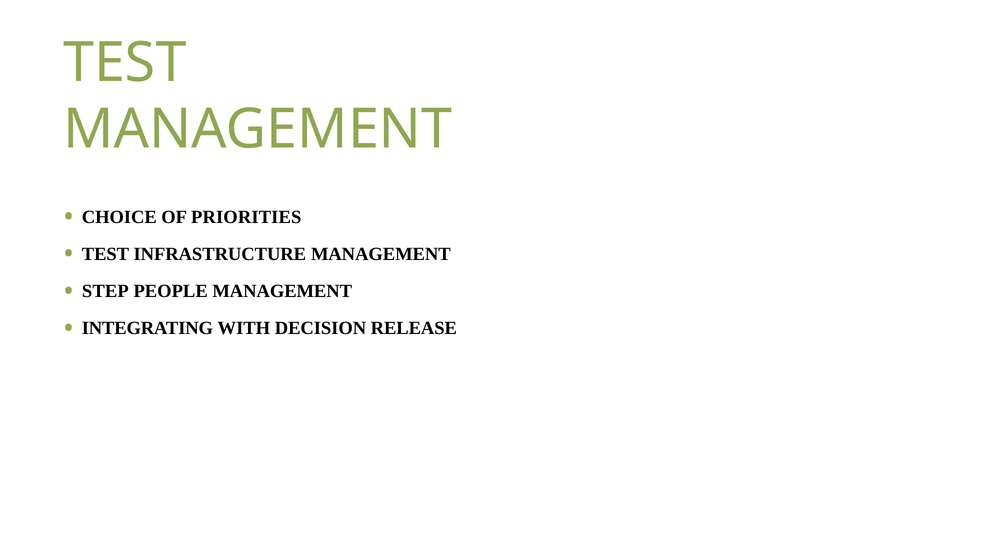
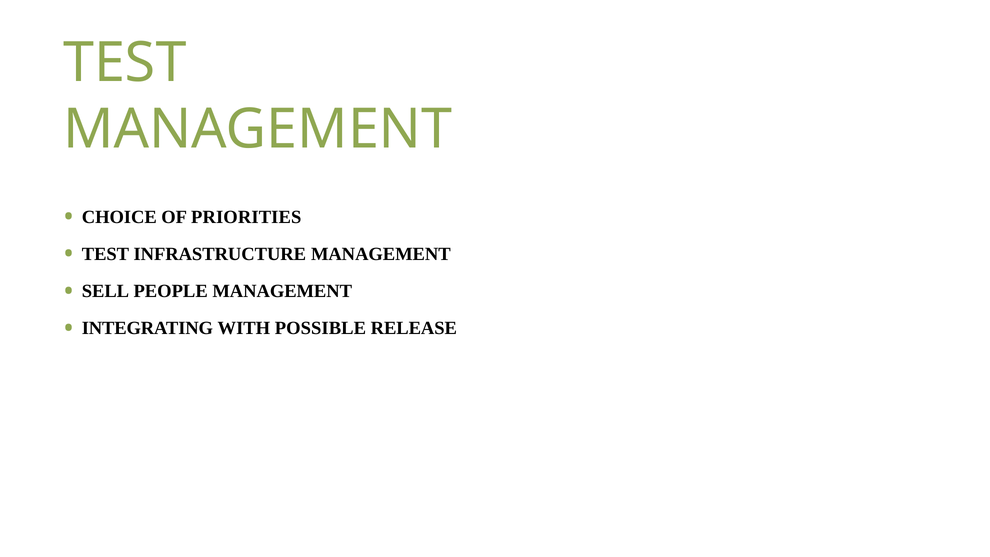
STEP: STEP -> SELL
DECISION: DECISION -> POSSIBLE
